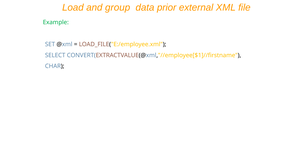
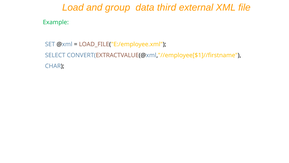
prior: prior -> third
